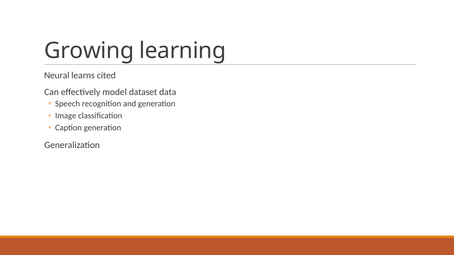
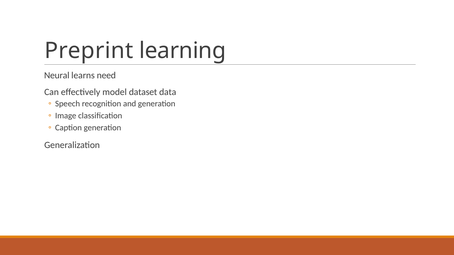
Growing: Growing -> Preprint
cited: cited -> need
